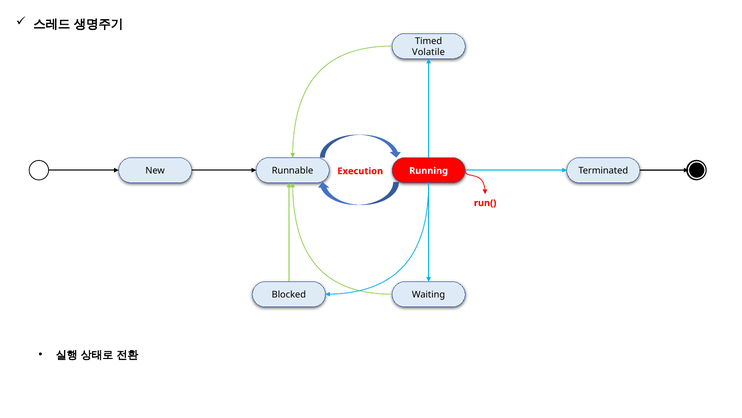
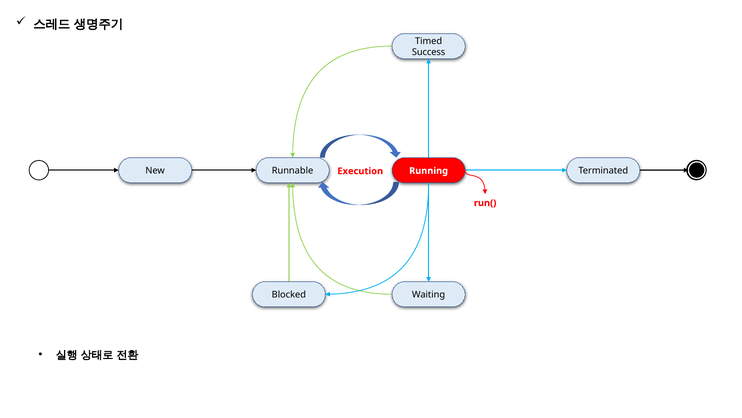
Volatile: Volatile -> Success
